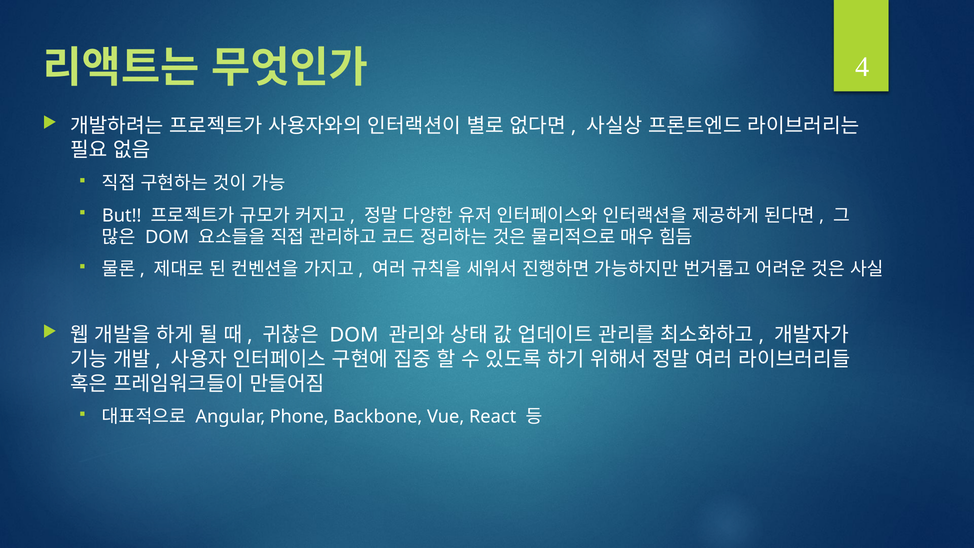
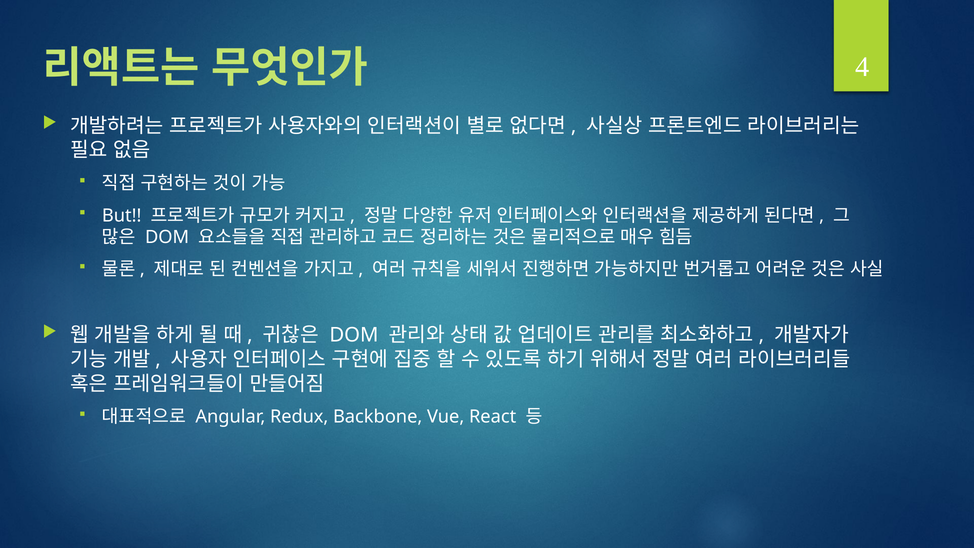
Phone: Phone -> Redux
